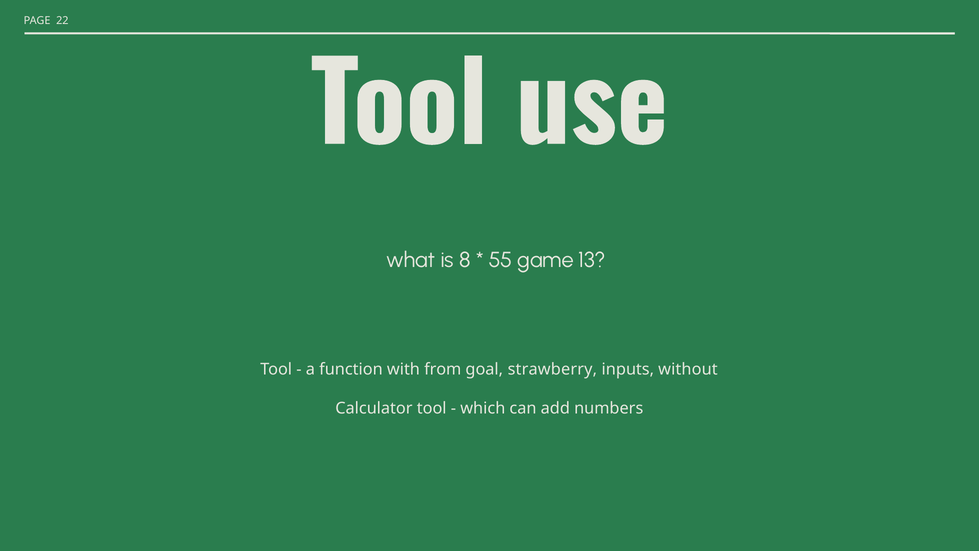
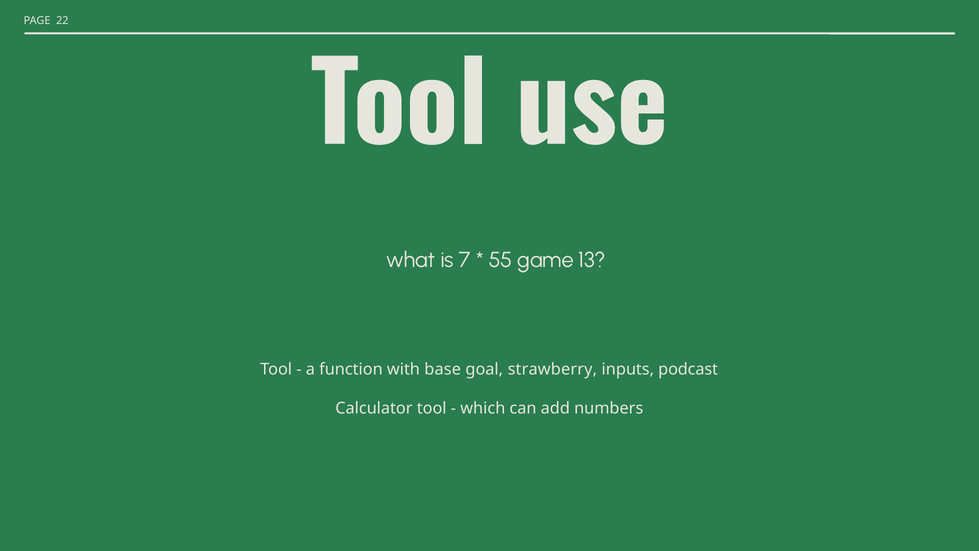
8: 8 -> 7
from: from -> base
without: without -> podcast
